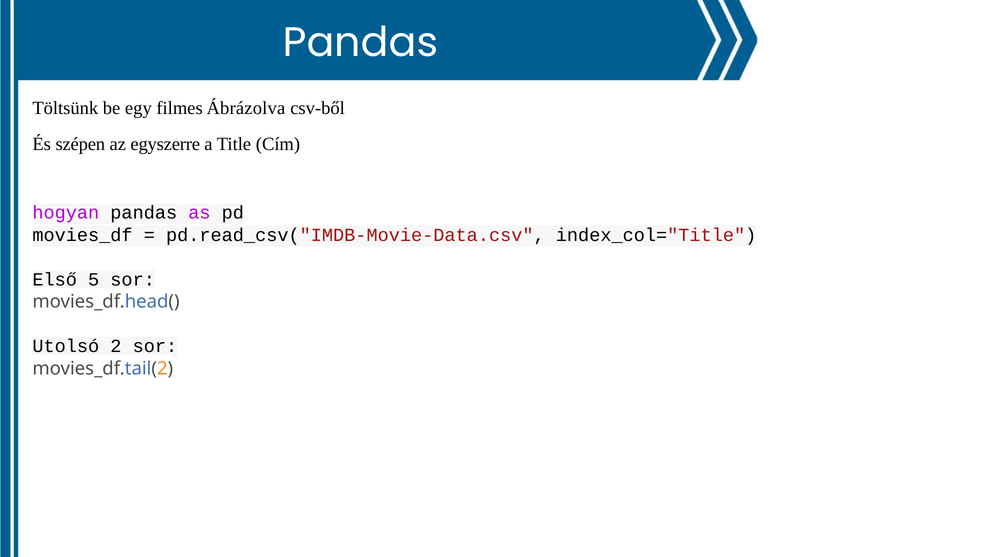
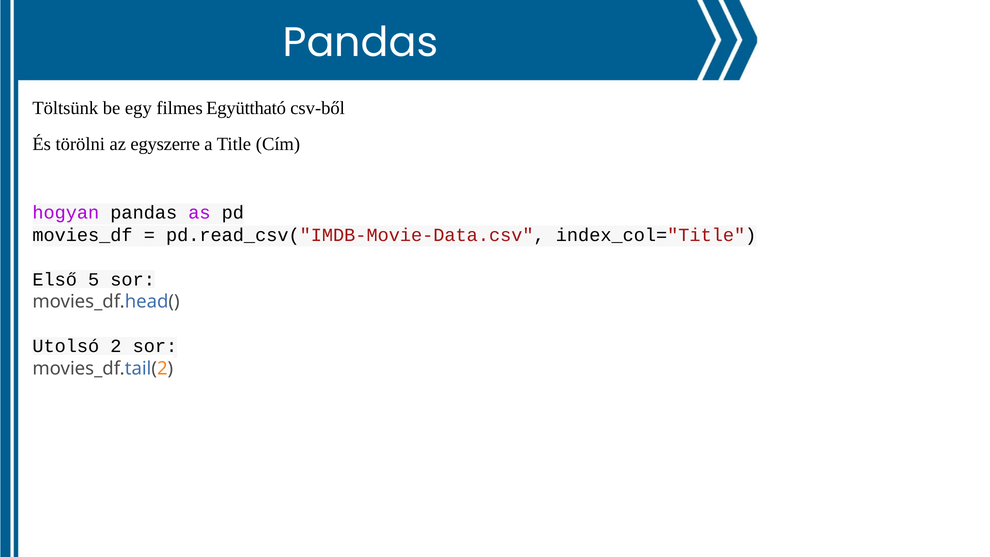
Ábrázolva: Ábrázolva -> Együttható
szépen: szépen -> törölni
